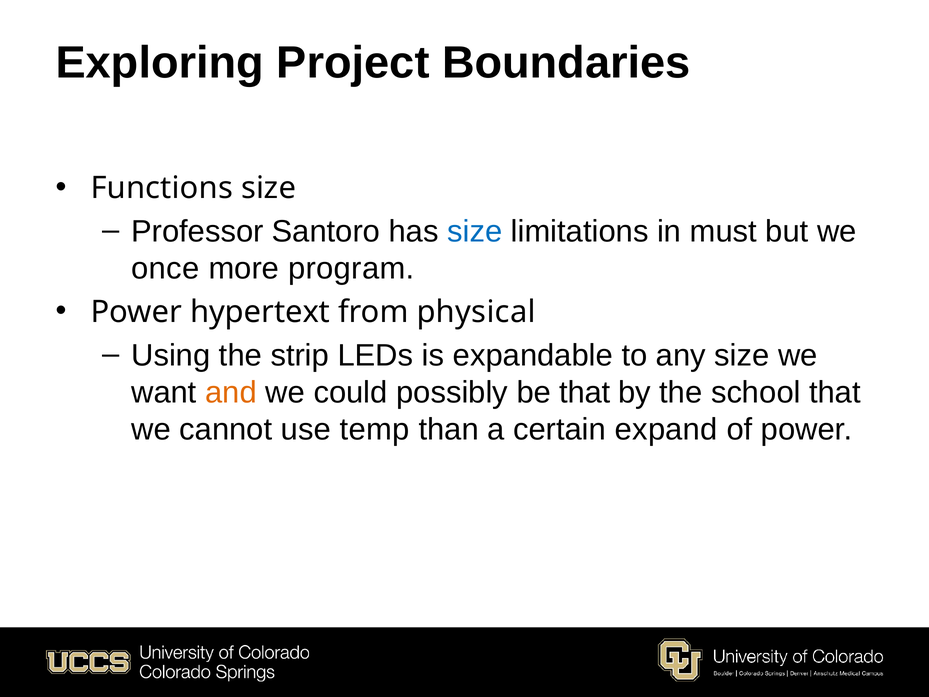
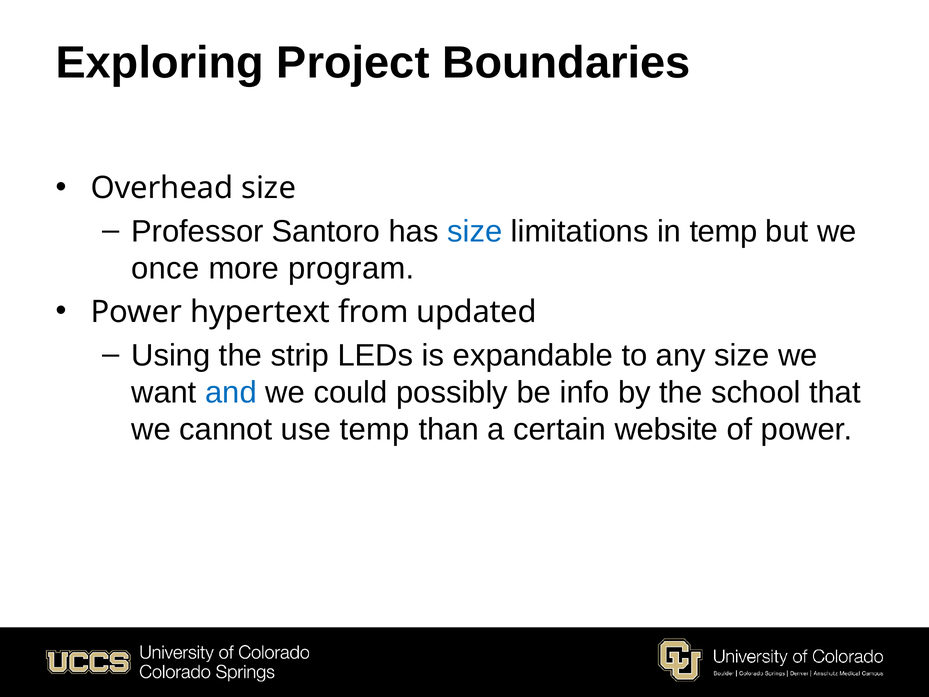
Functions: Functions -> Overhead
in must: must -> temp
physical: physical -> updated
and colour: orange -> blue
be that: that -> info
expand: expand -> website
